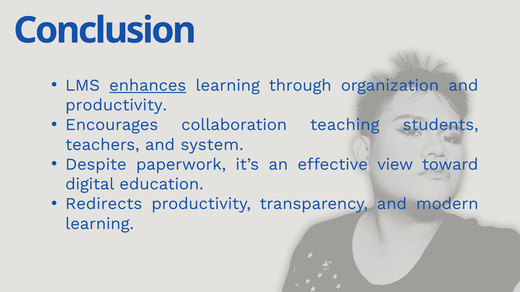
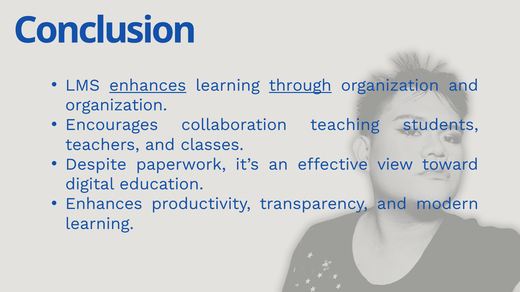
through underline: none -> present
productivity at (116, 105): productivity -> organization
system: system -> classes
Redirects at (104, 204): Redirects -> Enhances
